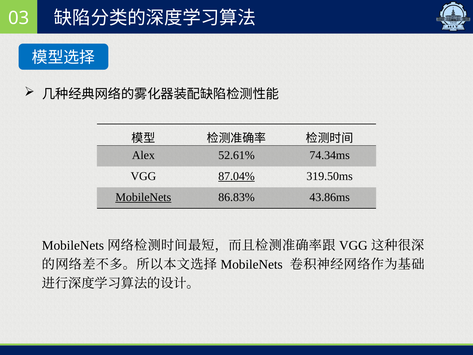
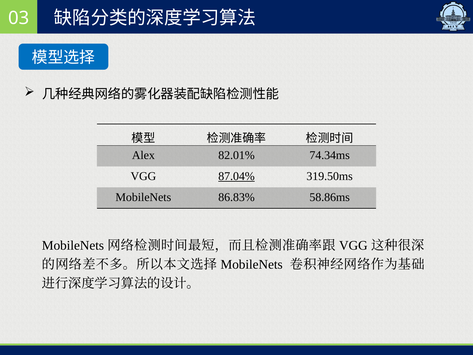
52.61%: 52.61% -> 82.01%
MobileNets at (143, 197) underline: present -> none
43.86ms: 43.86ms -> 58.86ms
